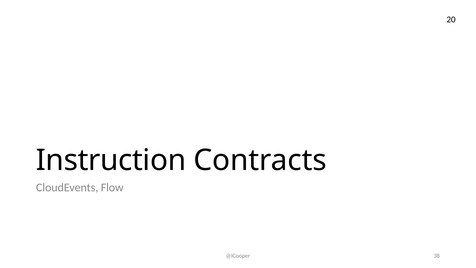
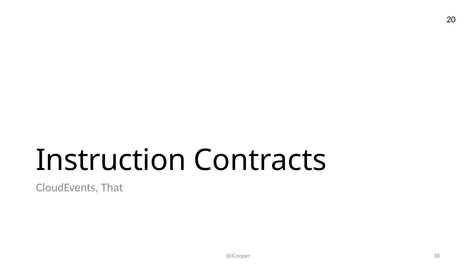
Flow: Flow -> That
